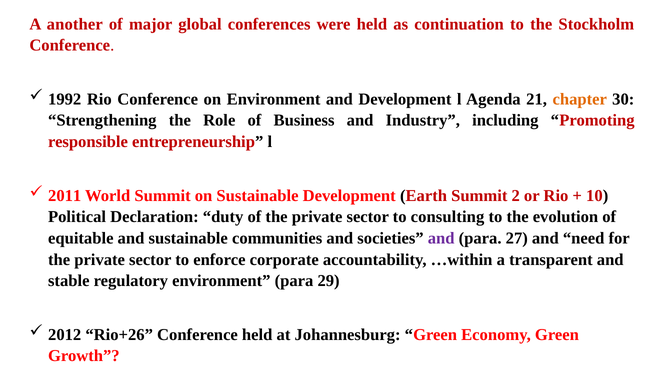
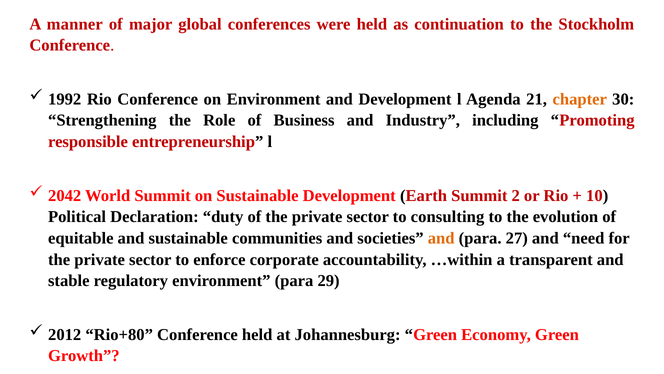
another: another -> manner
2011: 2011 -> 2042
and at (441, 238) colour: purple -> orange
Rio+26: Rio+26 -> Rio+80
